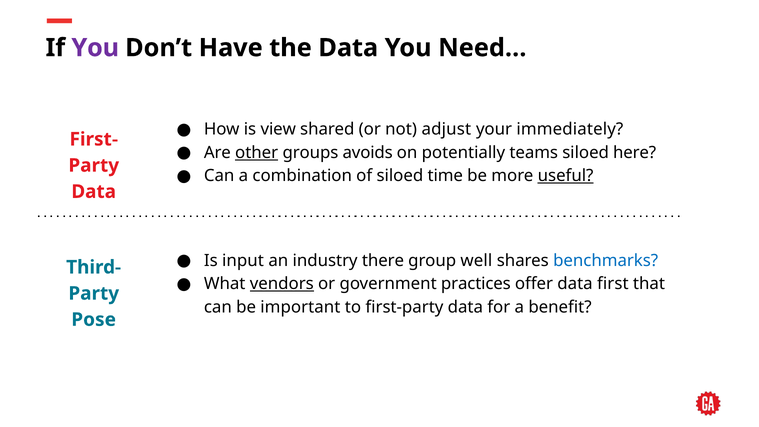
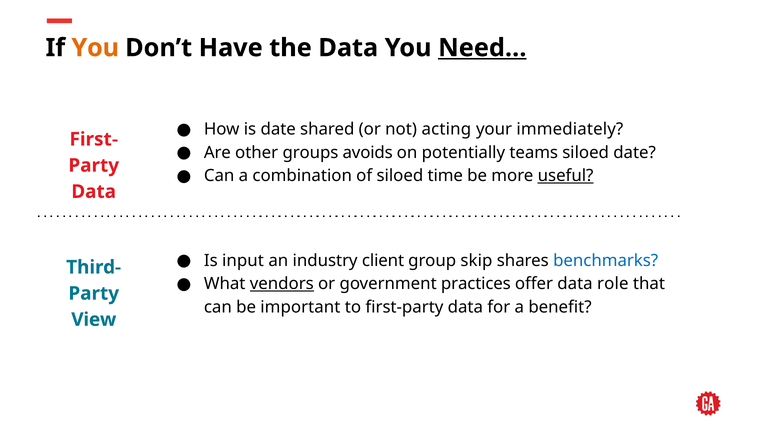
You at (95, 48) colour: purple -> orange
Need… underline: none -> present
is view: view -> date
adjust: adjust -> acting
other underline: present -> none
siloed here: here -> date
there: there -> client
well: well -> skip
first: first -> role
Pose: Pose -> View
